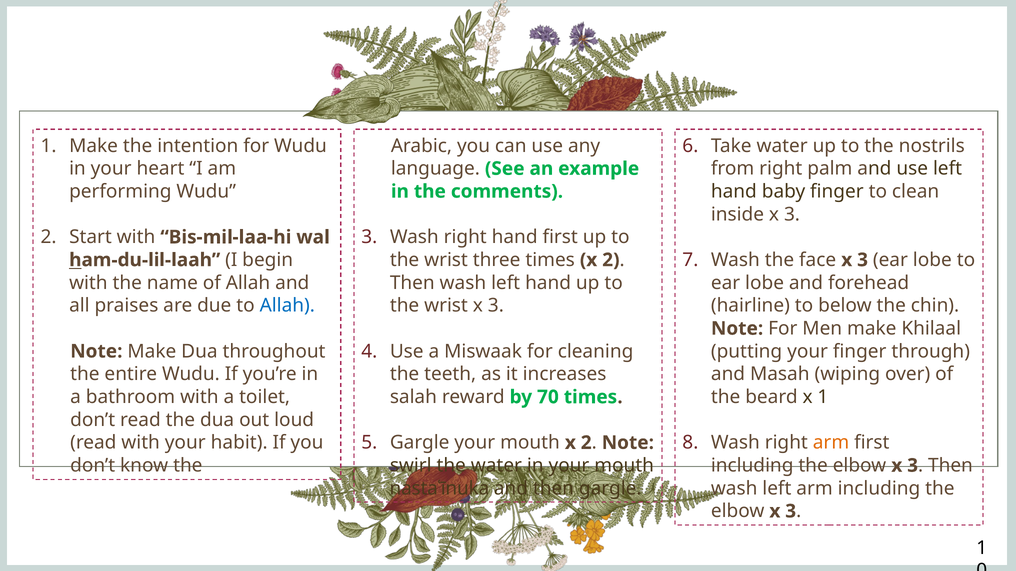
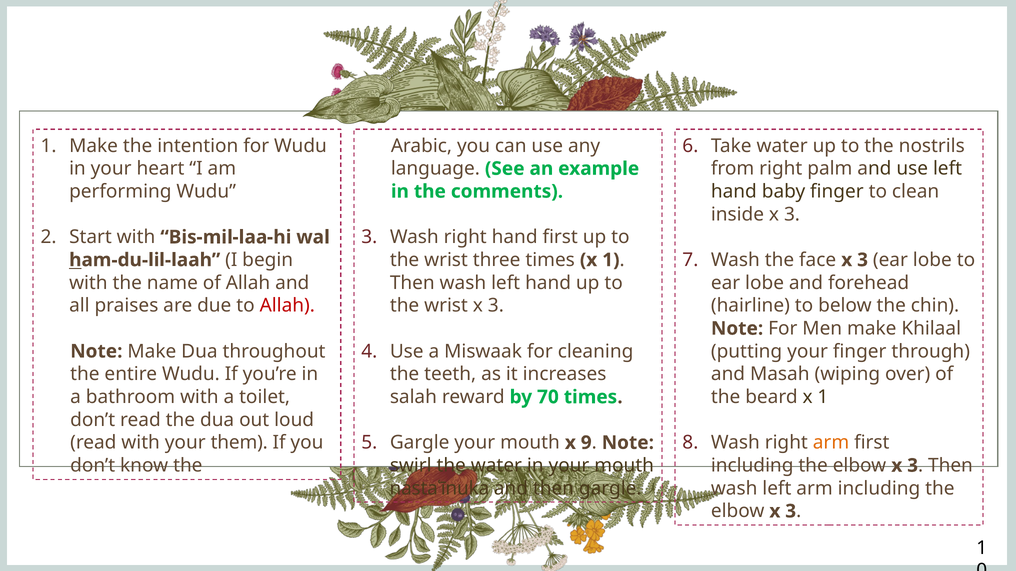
times x 2: 2 -> 1
Allah at (287, 306) colour: blue -> red
habit: habit -> them
mouth x 2: 2 -> 9
